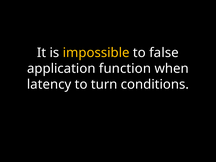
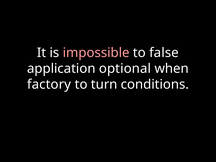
impossible colour: yellow -> pink
function: function -> optional
latency: latency -> factory
